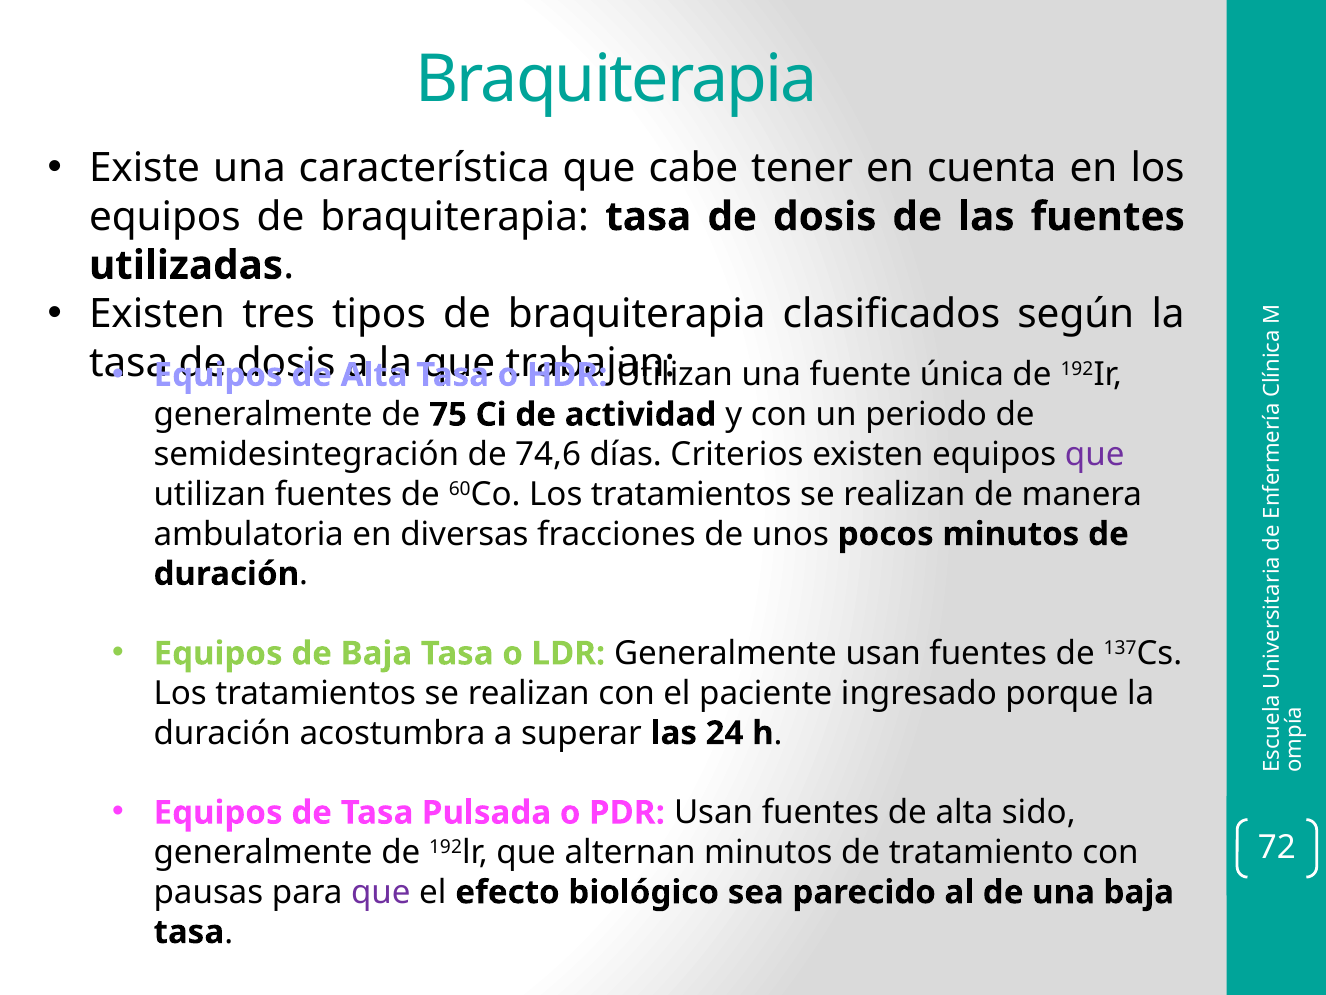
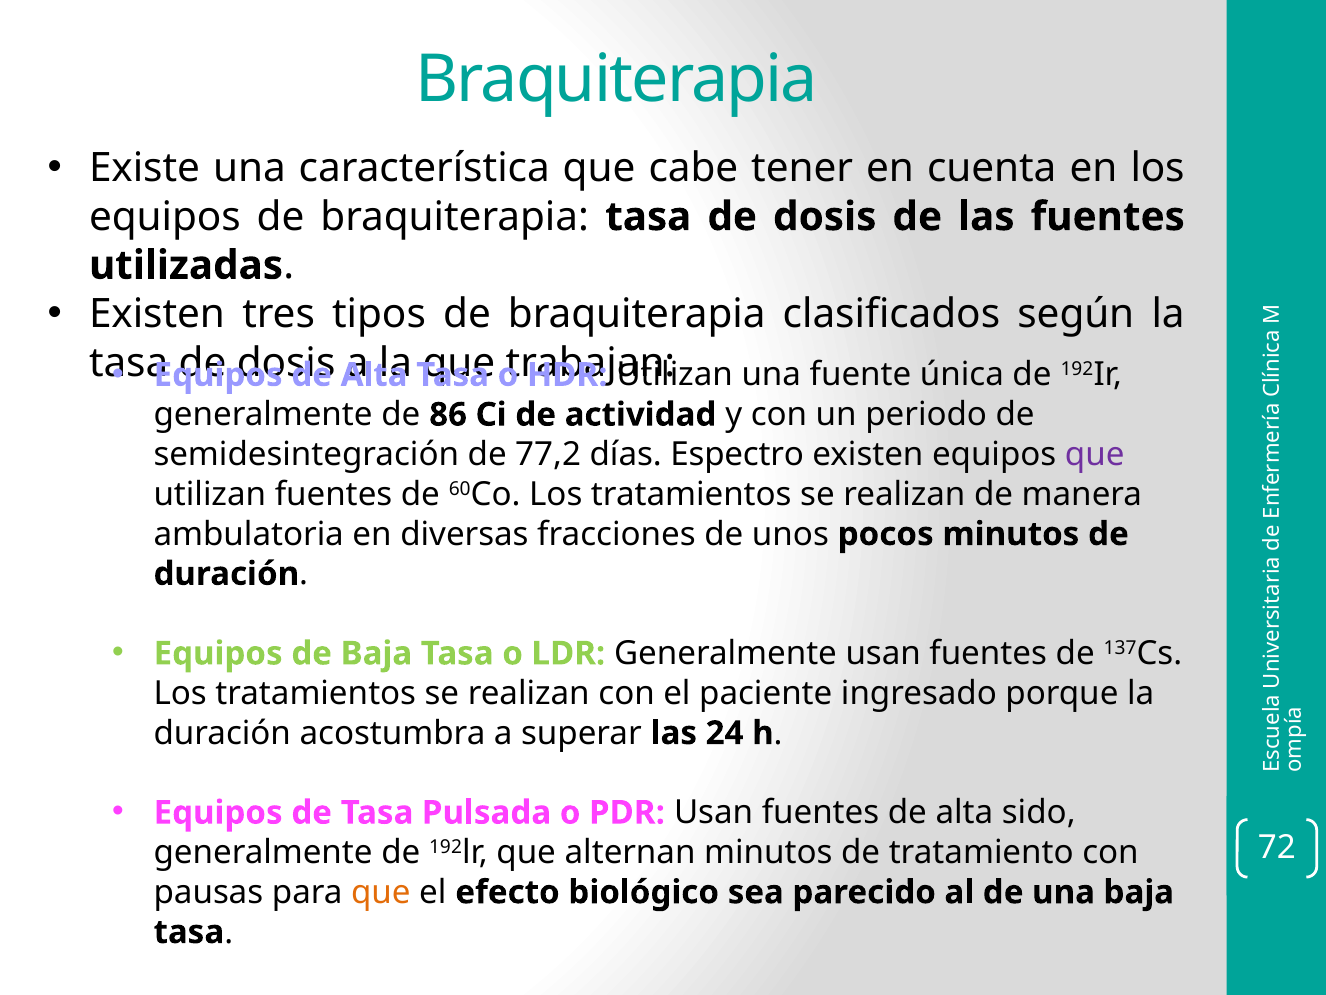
75: 75 -> 86
74,6: 74,6 -> 77,2
Criterios: Criterios -> Espectro
que at (381, 892) colour: purple -> orange
